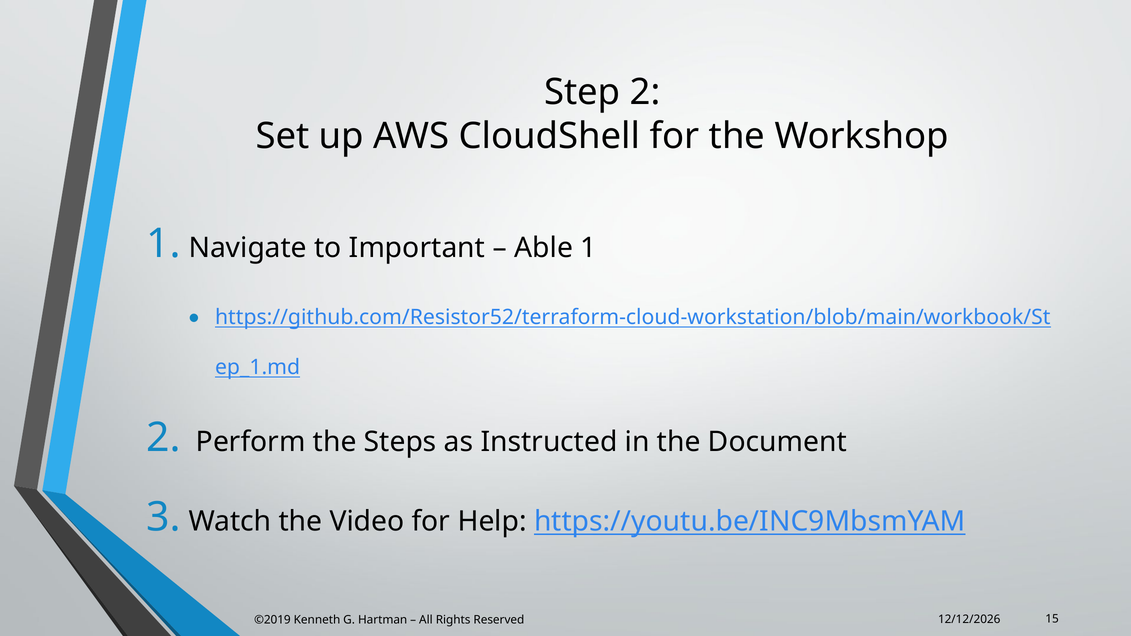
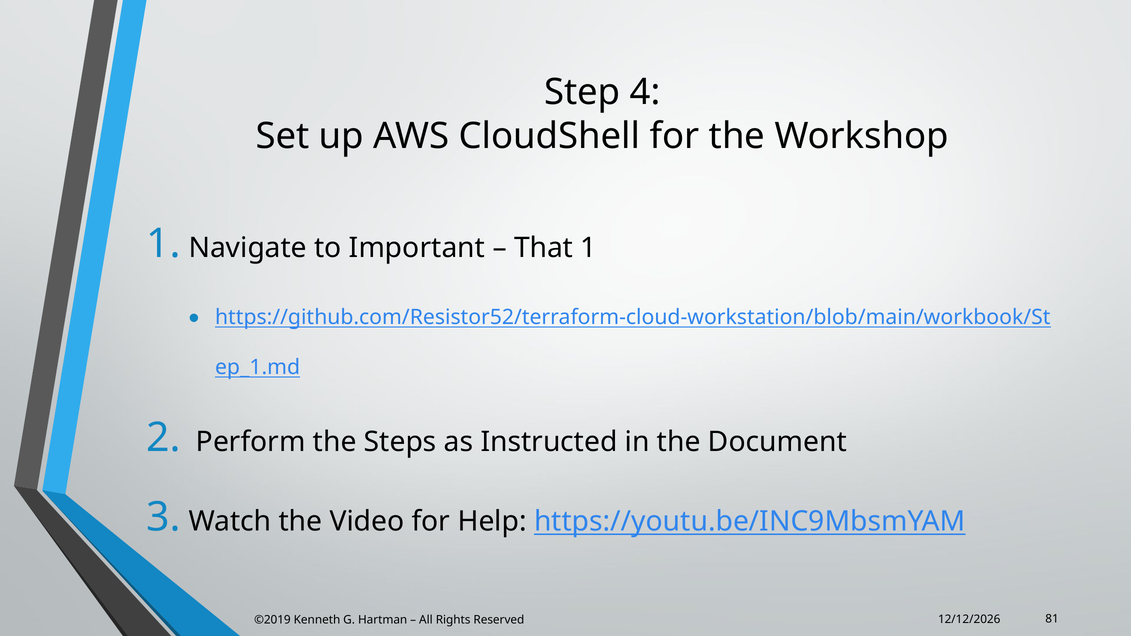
Step 2: 2 -> 4
Able: Able -> That
15: 15 -> 81
